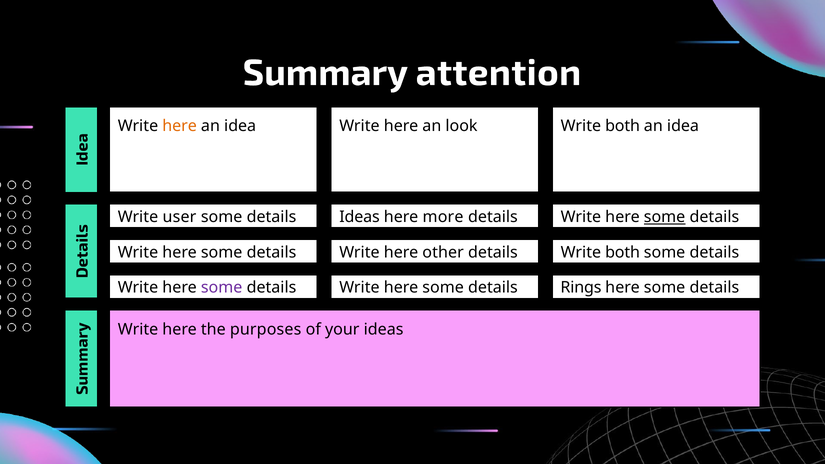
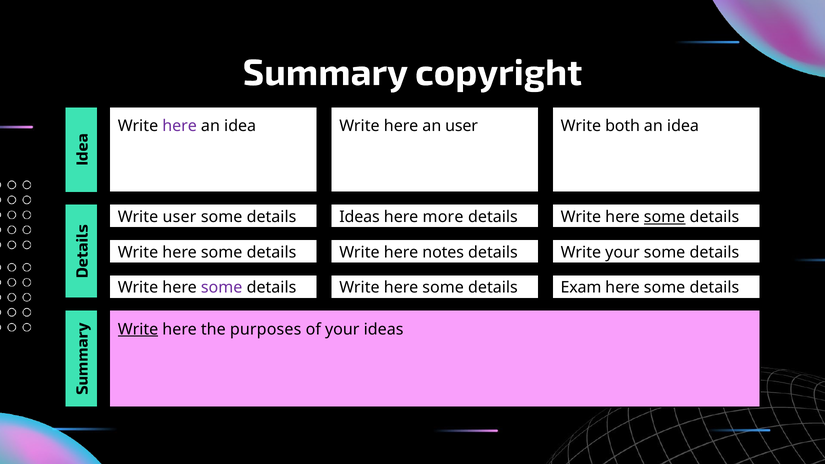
attention: attention -> copyright
here at (180, 126) colour: orange -> purple
an look: look -> user
other: other -> notes
details Write both: both -> your
Rings: Rings -> Exam
Write at (138, 329) underline: none -> present
